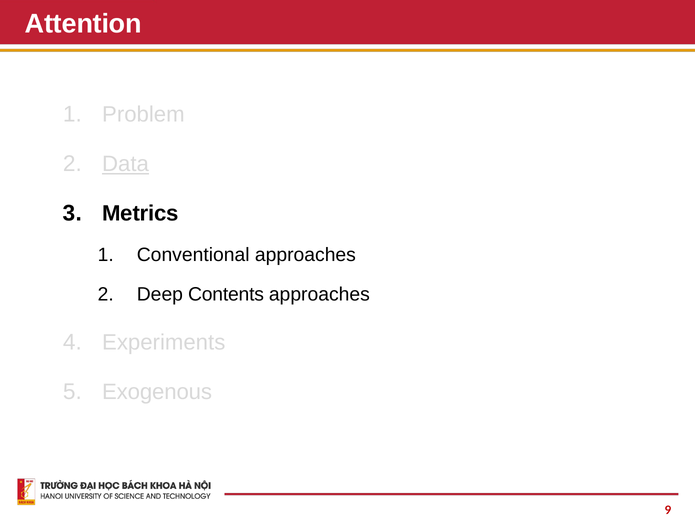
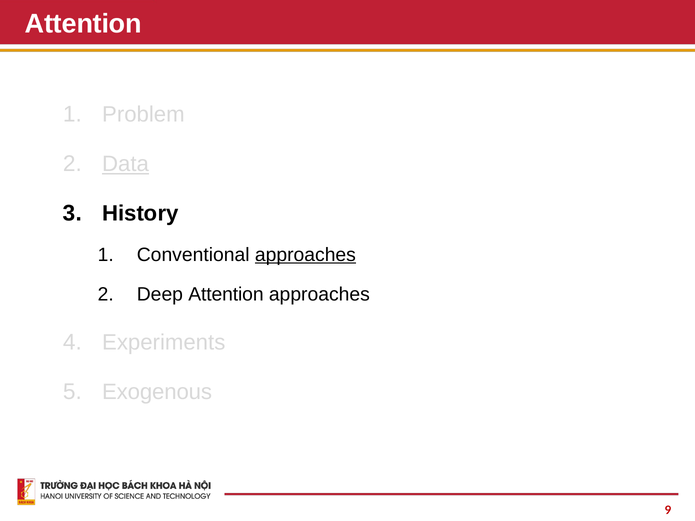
Metrics: Metrics -> History
approaches at (305, 255) underline: none -> present
Deep Contents: Contents -> Attention
